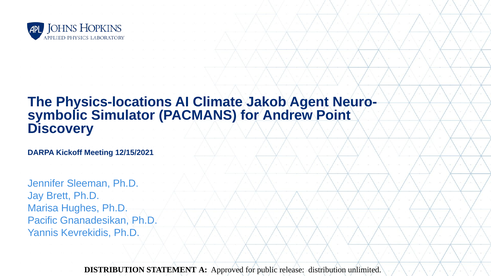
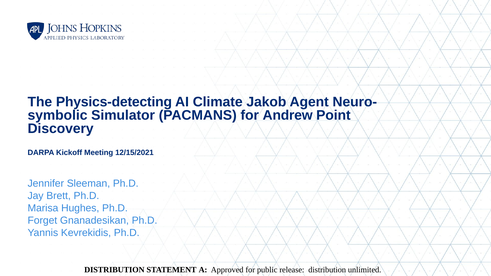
Physics-locations: Physics-locations -> Physics-detecting
Pacific: Pacific -> Forget
